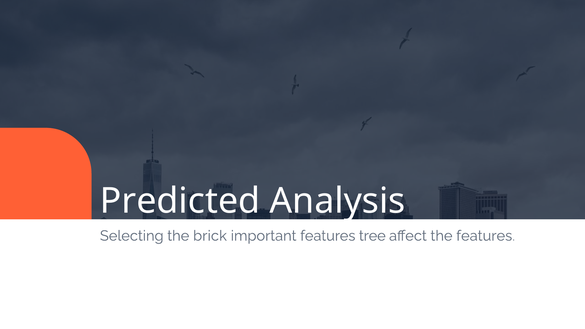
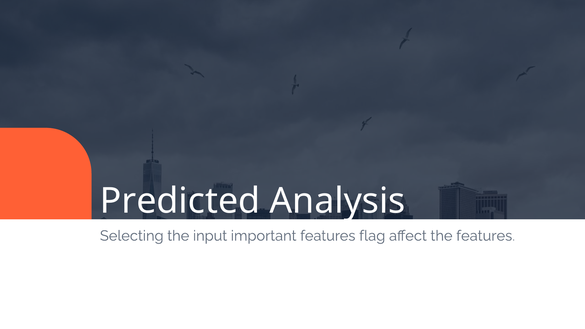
brick: brick -> input
tree: tree -> flag
